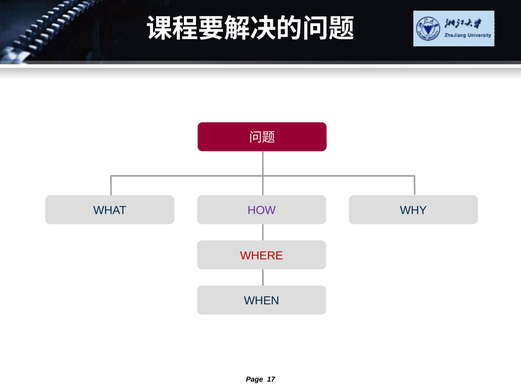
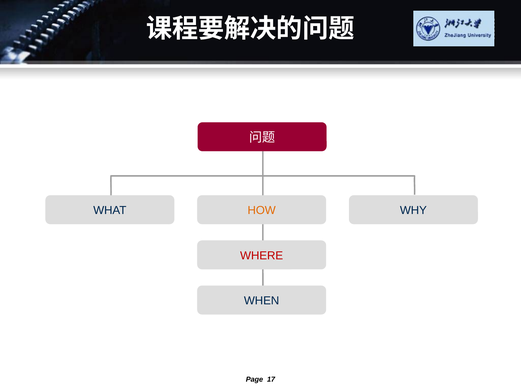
HOW colour: purple -> orange
